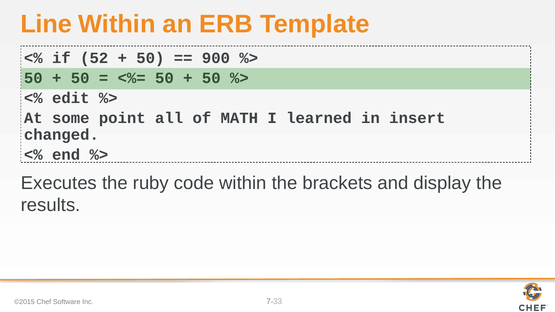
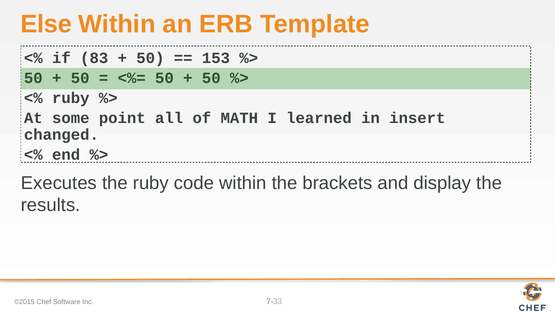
Line: Line -> Else
52: 52 -> 83
900: 900 -> 153
edit at (71, 98): edit -> ruby
